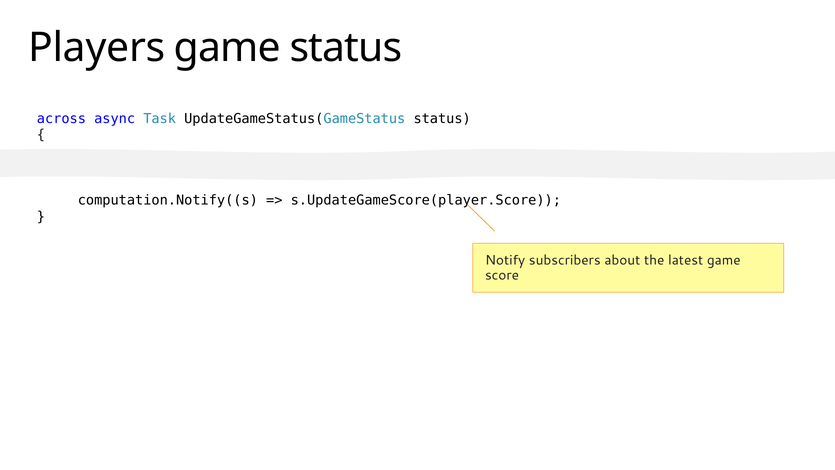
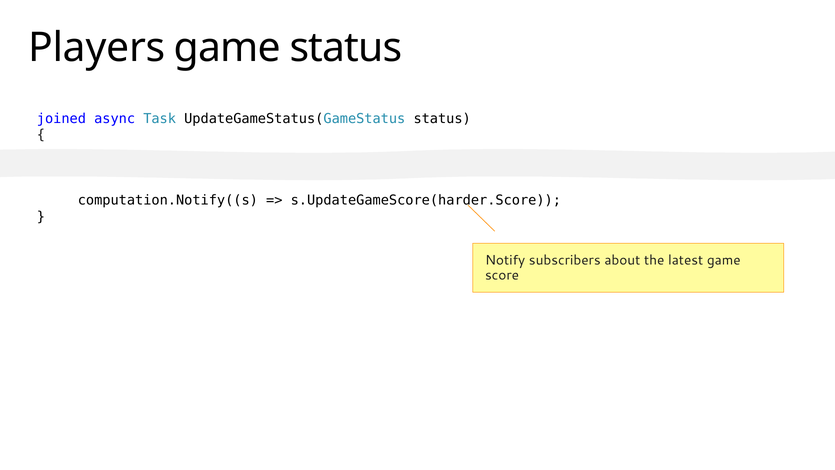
across: across -> joined
s.UpdateGameScore(player.Score: s.UpdateGameScore(player.Score -> s.UpdateGameScore(harder.Score
